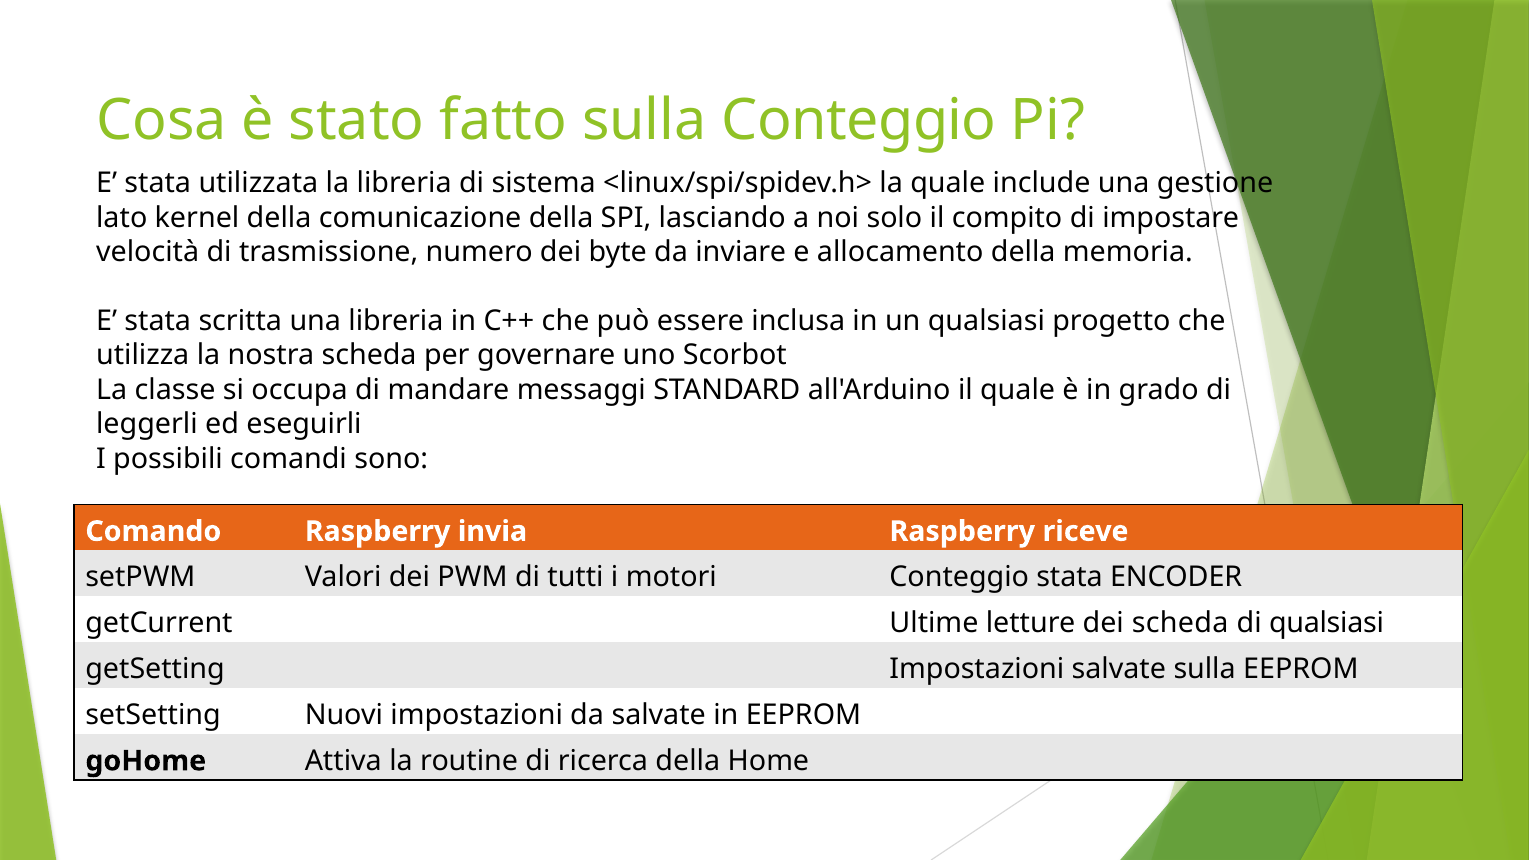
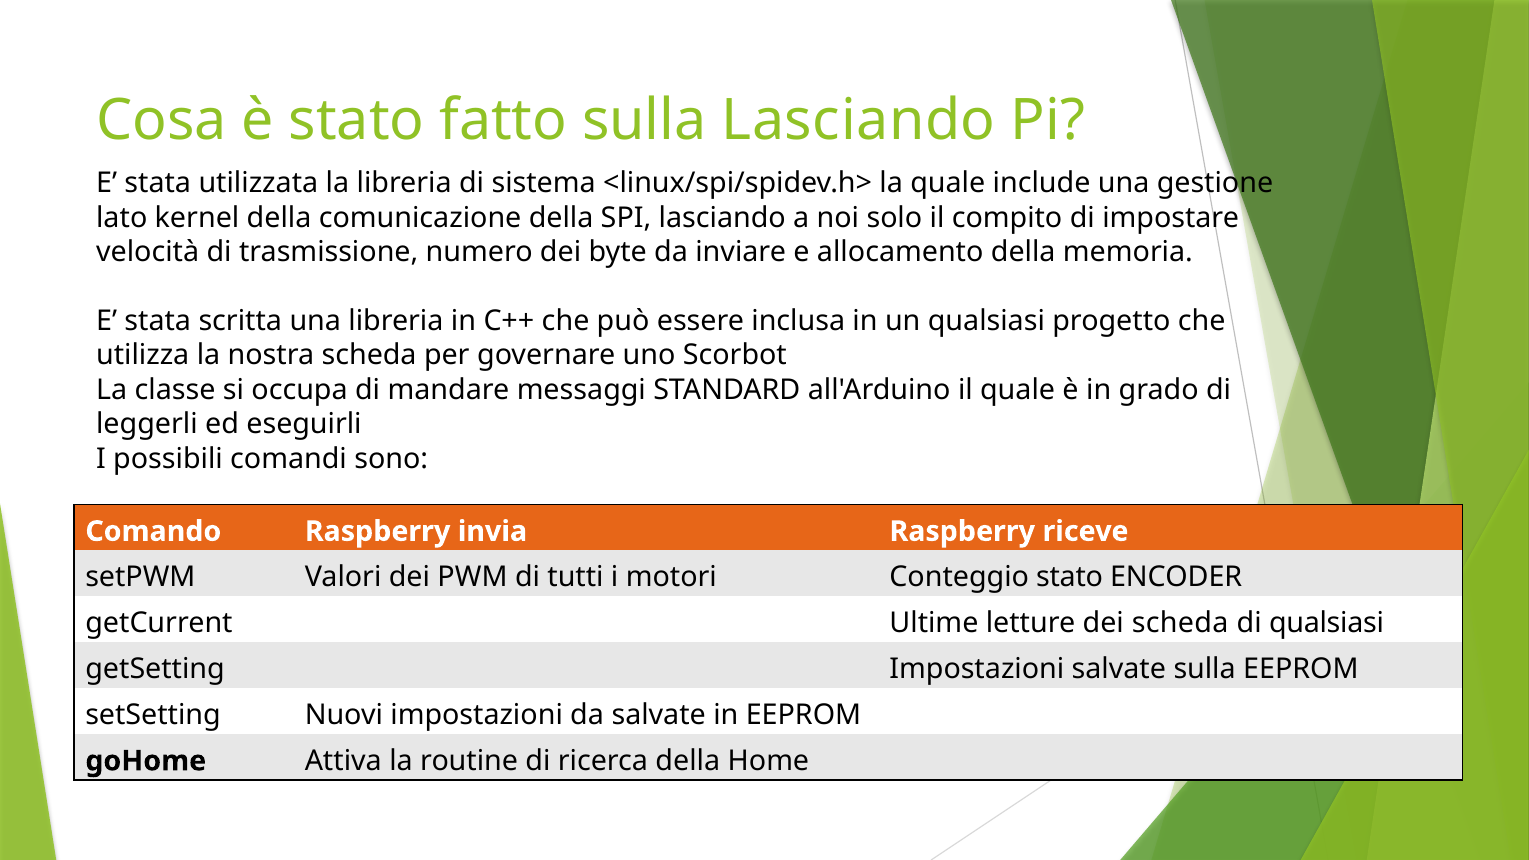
sulla Conteggio: Conteggio -> Lasciando
Conteggio stata: stata -> stato
